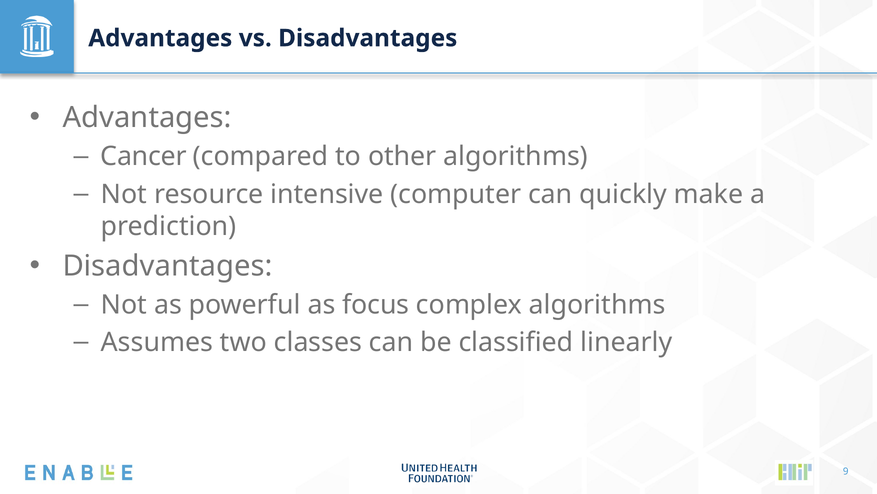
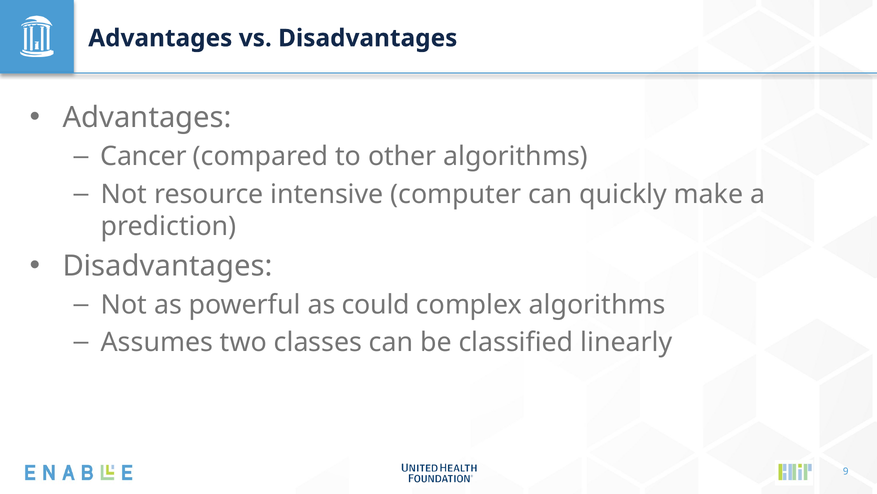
focus: focus -> could
